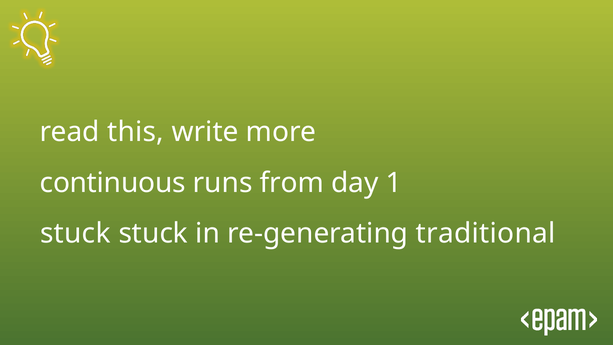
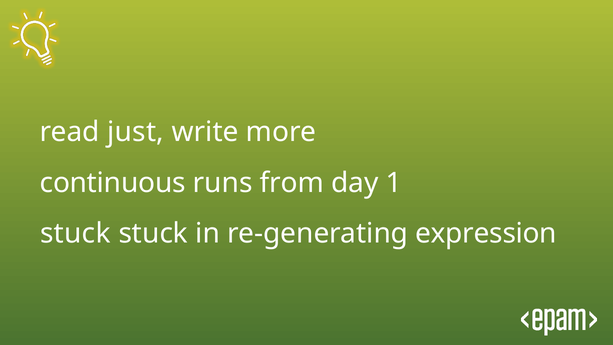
this: this -> just
traditional: traditional -> expression
